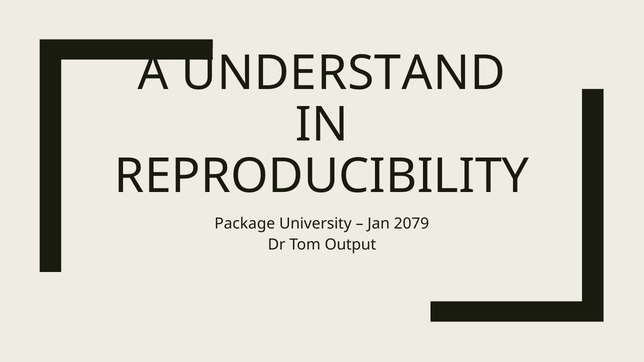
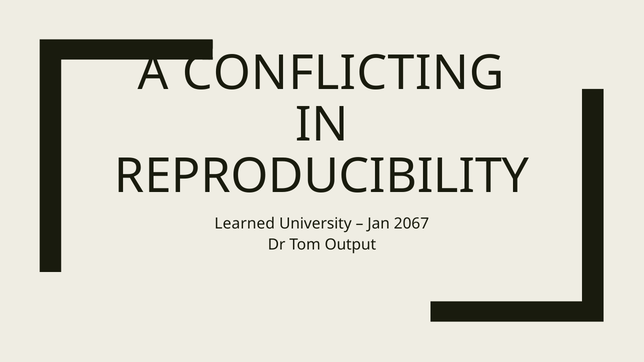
UNDERSTAND: UNDERSTAND -> CONFLICTING
Package: Package -> Learned
2079: 2079 -> 2067
